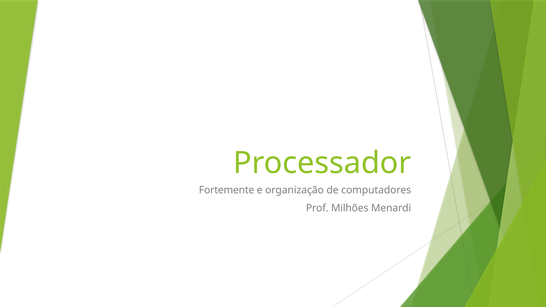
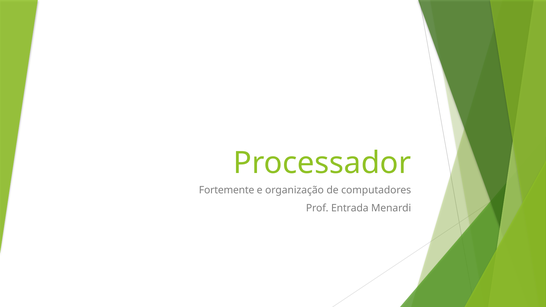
Milhões: Milhões -> Entrada
